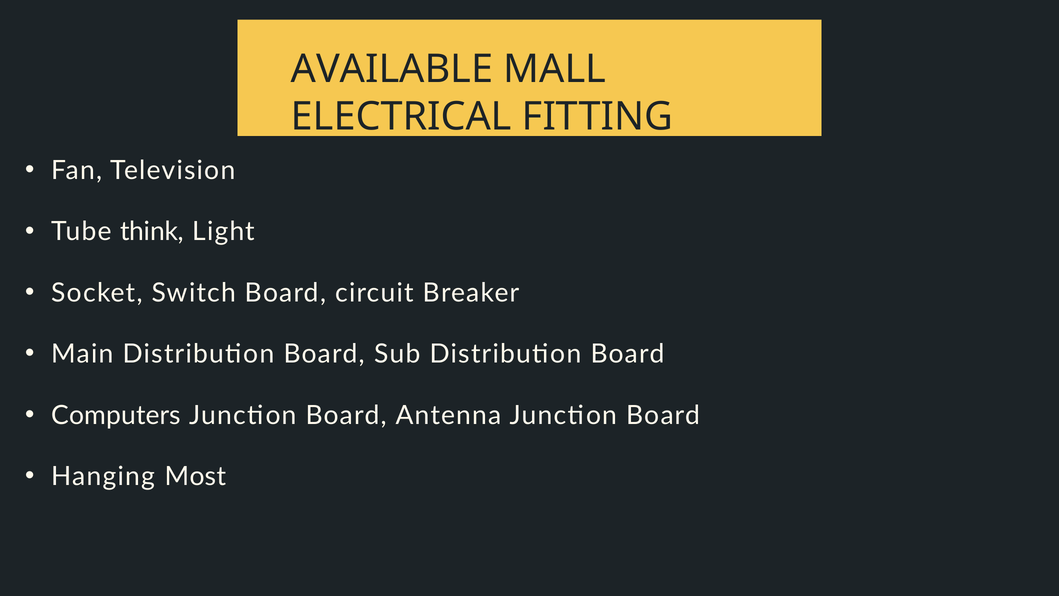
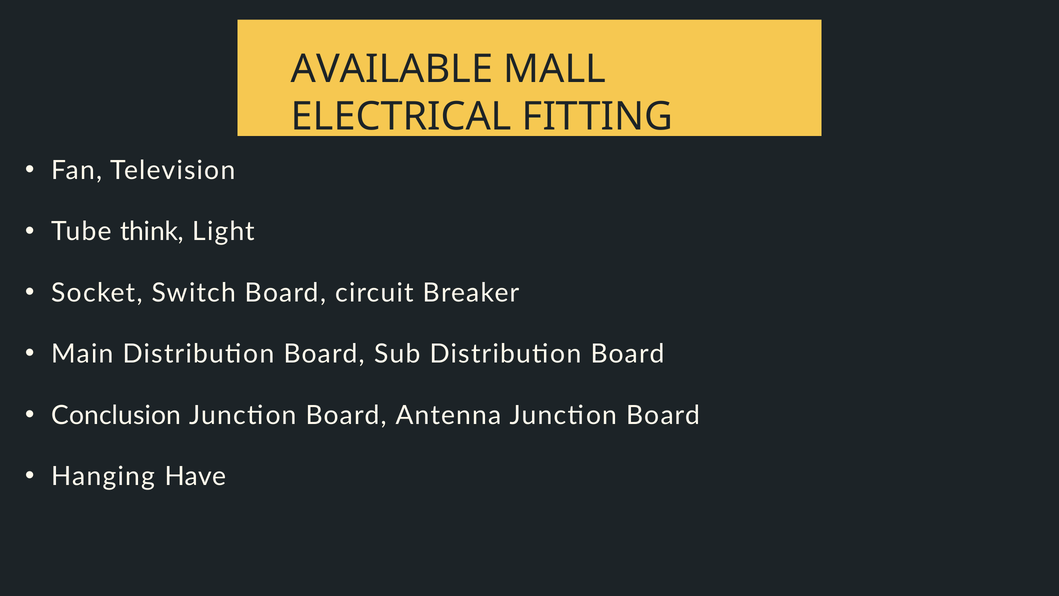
Computers: Computers -> Conclusion
Most: Most -> Have
